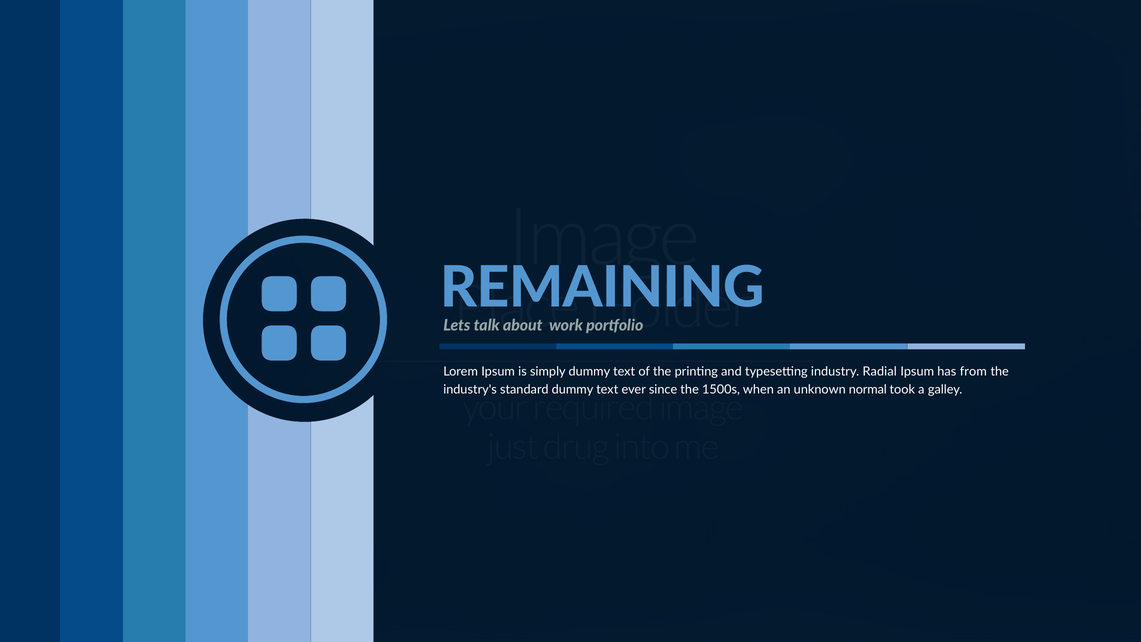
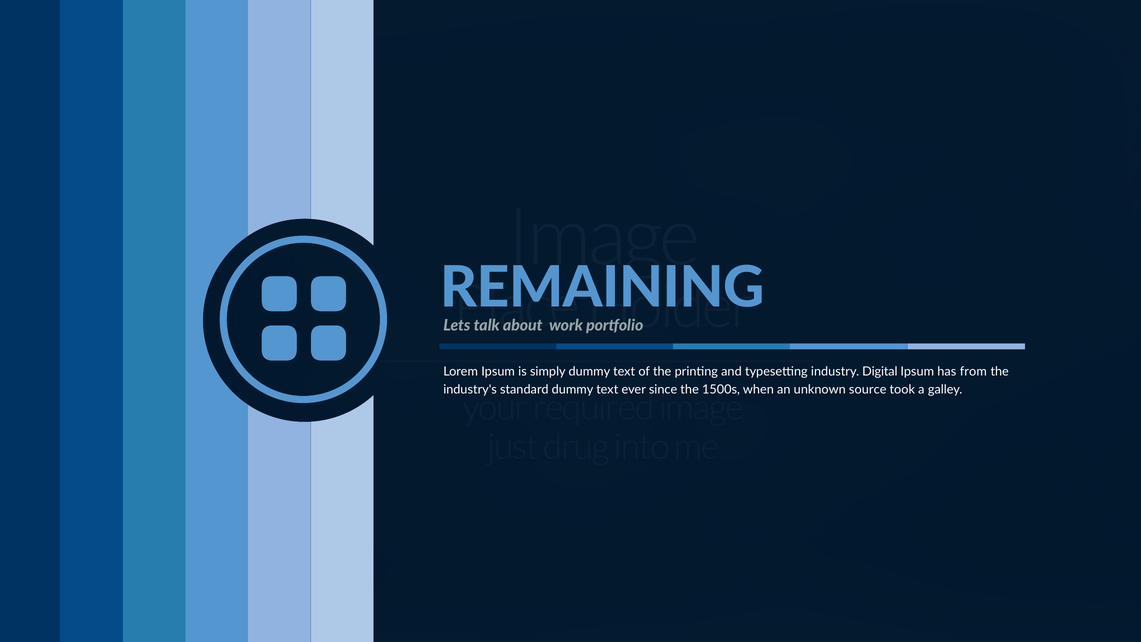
Radial: Radial -> Digital
normal: normal -> source
